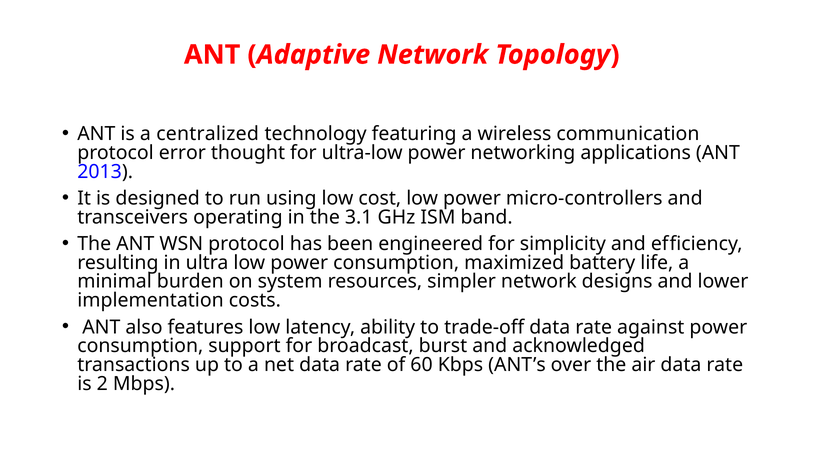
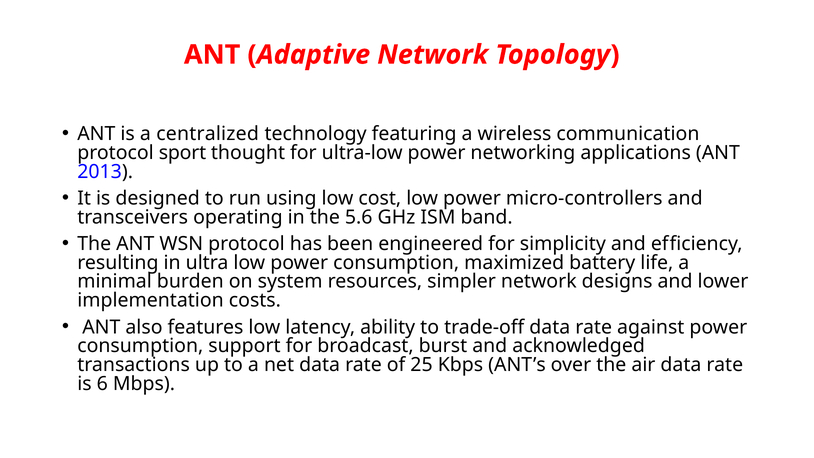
error: error -> sport
3.1: 3.1 -> 5.6
60: 60 -> 25
2: 2 -> 6
